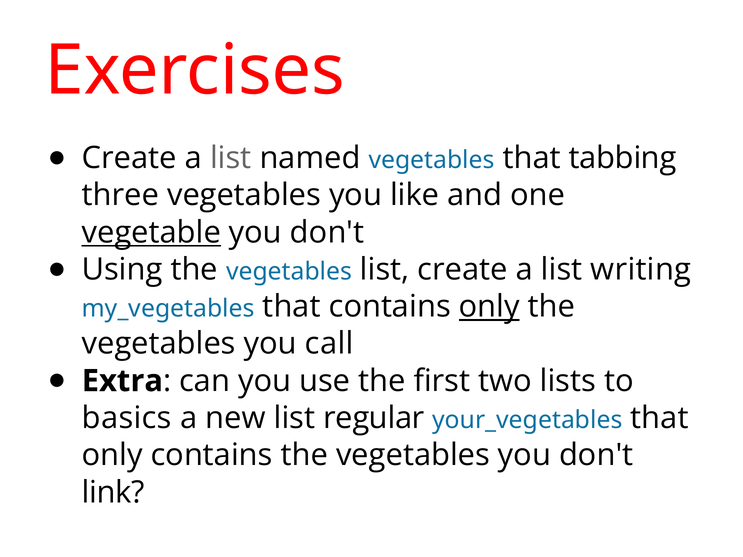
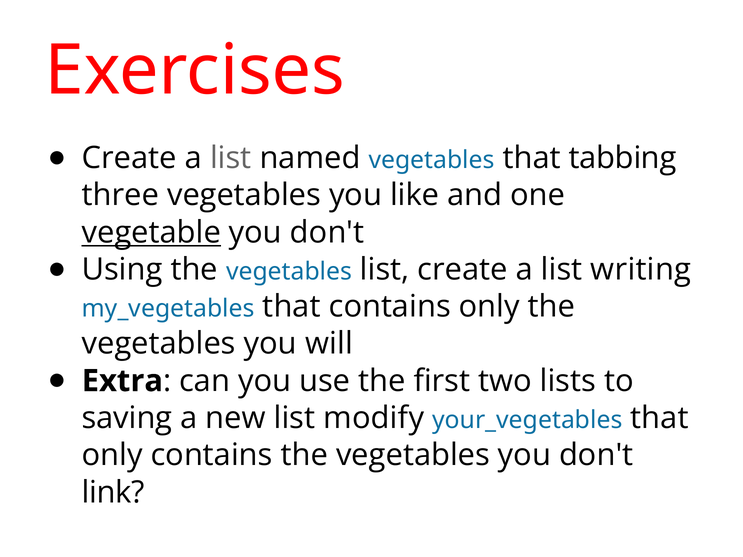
only at (489, 307) underline: present -> none
call: call -> will
basics: basics -> saving
regular: regular -> modify
